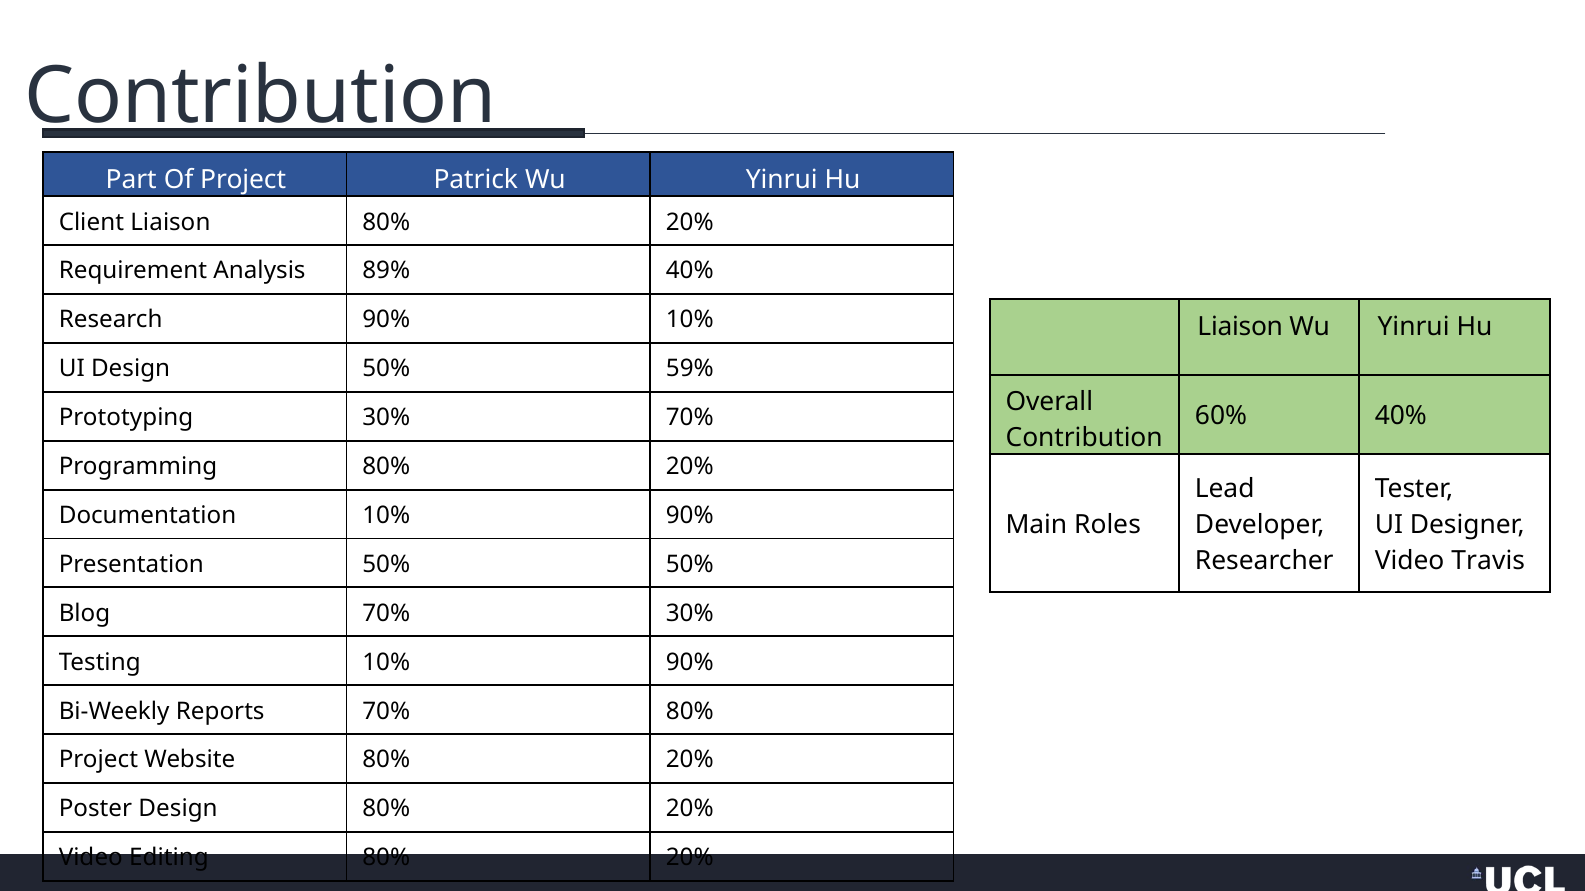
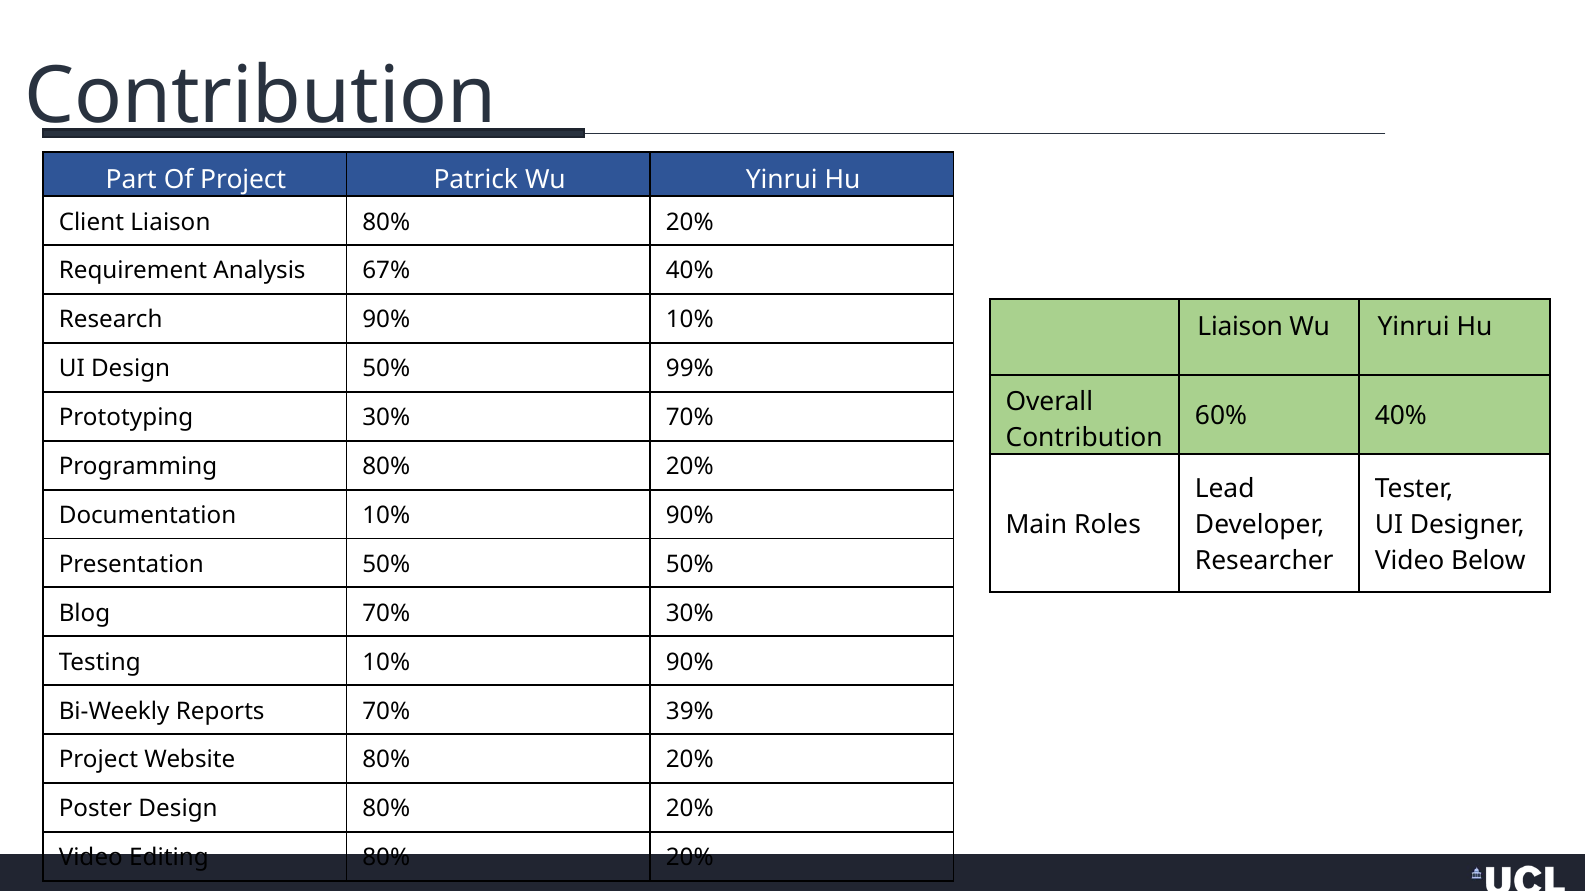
89%: 89% -> 67%
59%: 59% -> 99%
Travis: Travis -> Below
70% 80%: 80% -> 39%
